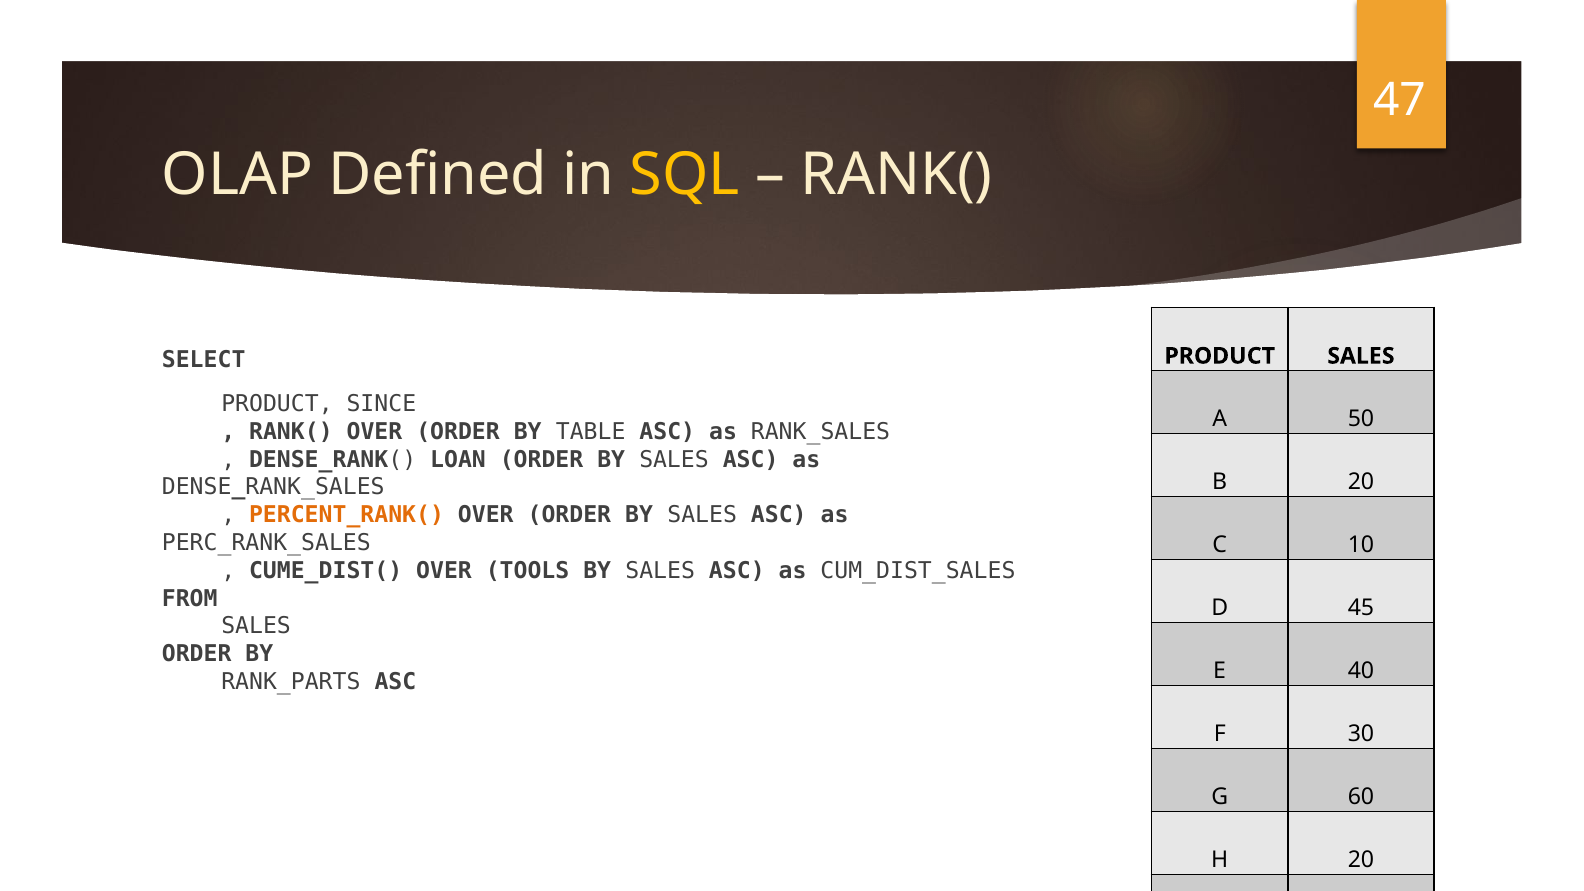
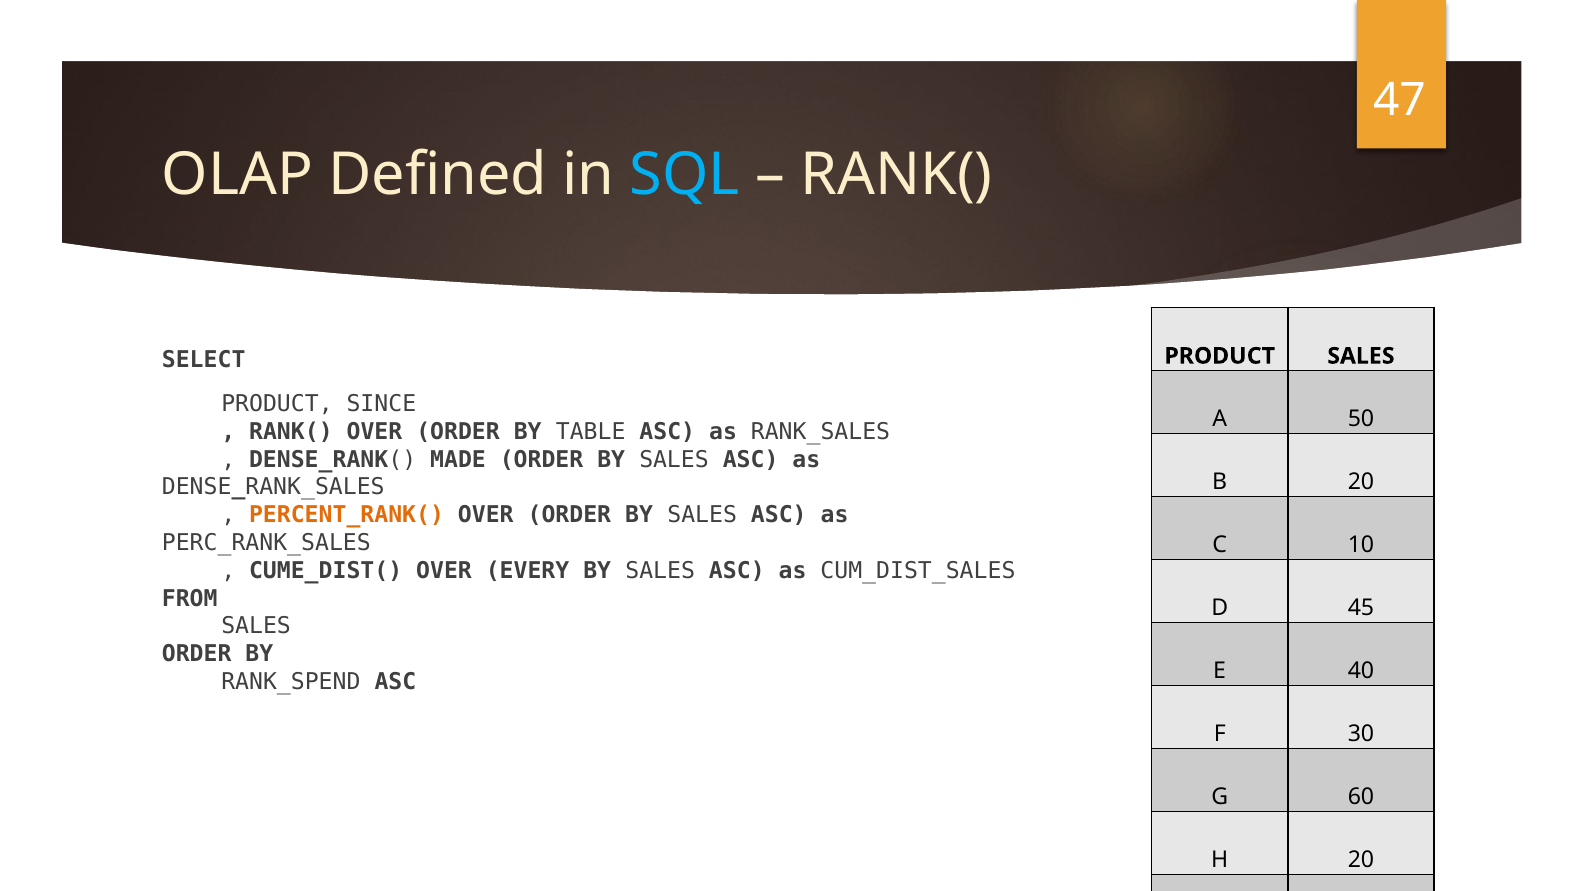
SQL colour: yellow -> light blue
LOAN: LOAN -> MADE
TOOLS: TOOLS -> EVERY
RANK_PARTS: RANK_PARTS -> RANK_SPEND
